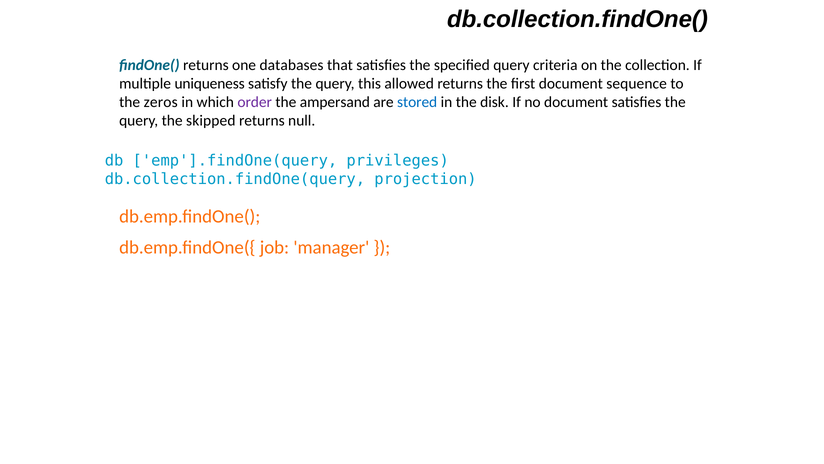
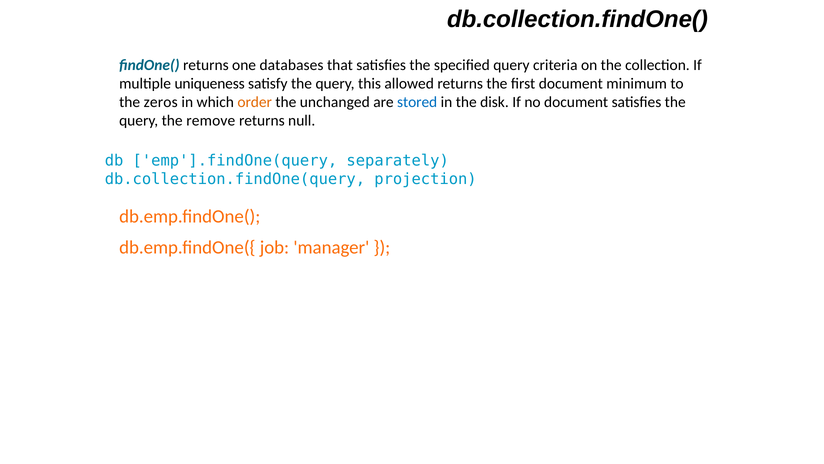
sequence: sequence -> minimum
order colour: purple -> orange
ampersand: ampersand -> unchanged
skipped: skipped -> remove
privileges: privileges -> separately
